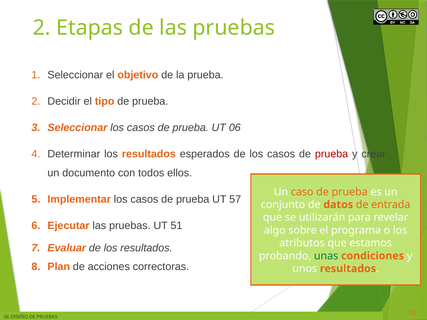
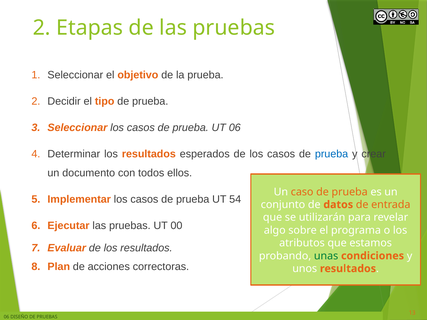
prueba at (332, 154) colour: red -> blue
57: 57 -> 54
51: 51 -> 00
